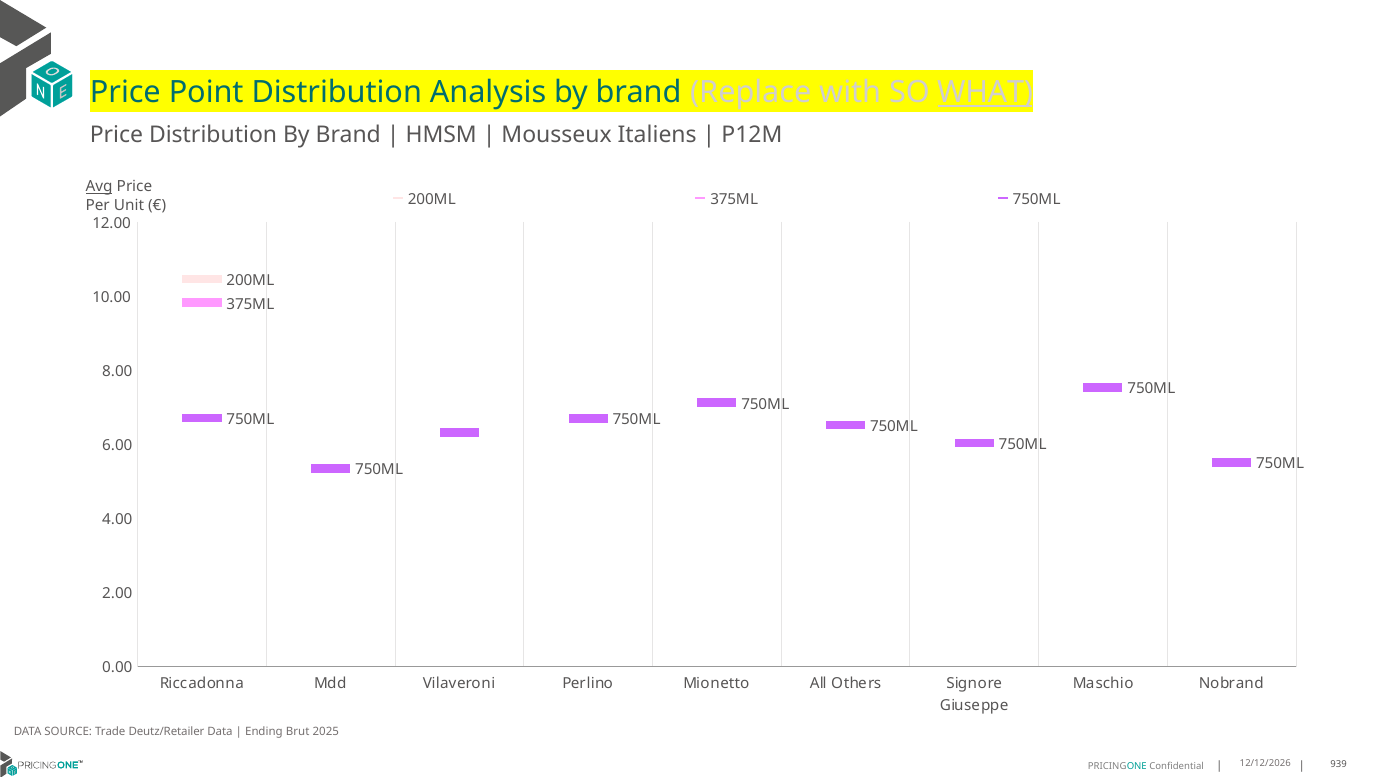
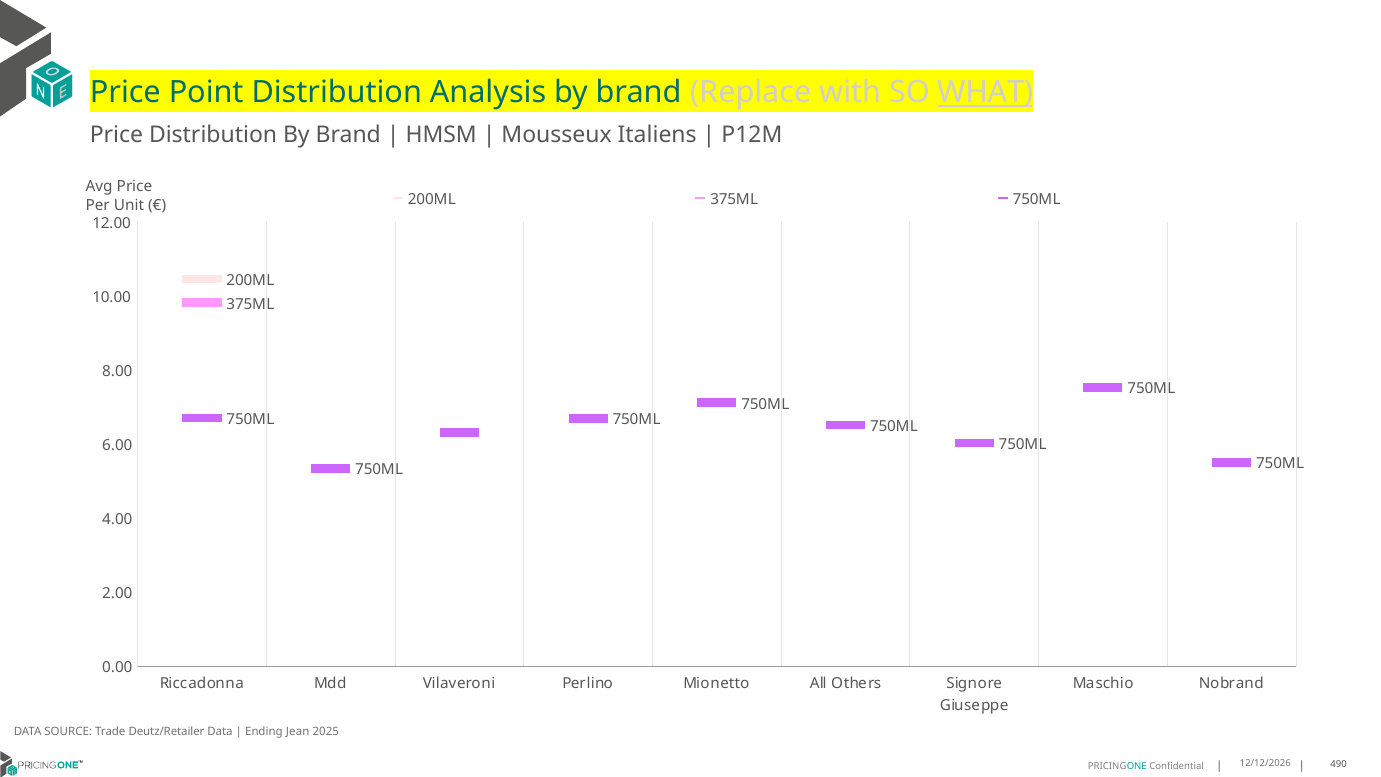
Avg underline: present -> none
Brut: Brut -> Jean
939: 939 -> 490
